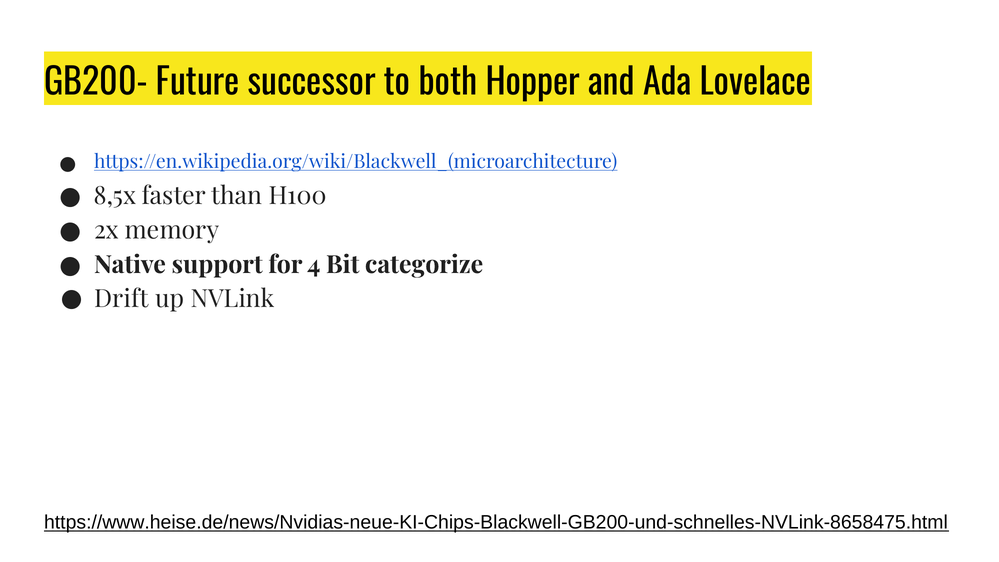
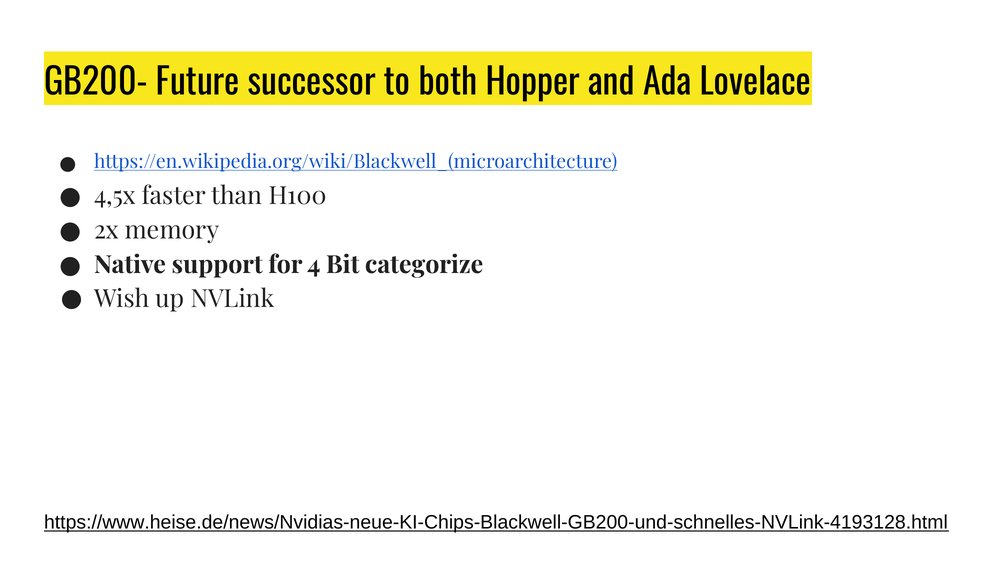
8,5x: 8,5x -> 4,5x
Drift: Drift -> Wish
https://www.heise.de/news/Nvidias-neue-KI-Chips-Blackwell-GB200-und-schnelles-NVLink-8658475.html: https://www.heise.de/news/Nvidias-neue-KI-Chips-Blackwell-GB200-und-schnelles-NVLink-8658475.html -> https://www.heise.de/news/Nvidias-neue-KI-Chips-Blackwell-GB200-und-schnelles-NVLink-4193128.html
